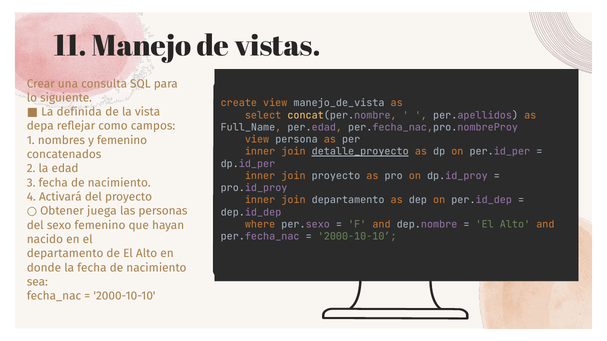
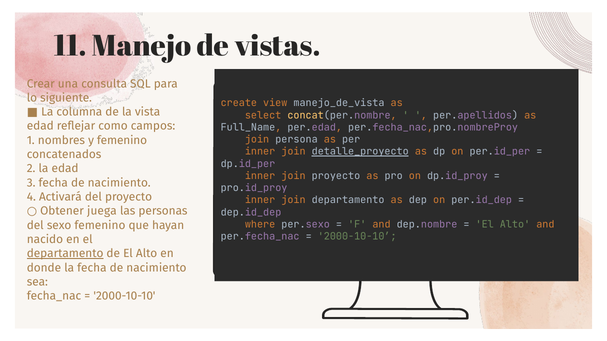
definida: definida -> columna
depa at (40, 126): depa -> edad
view at (257, 140): view -> join
departamento at (65, 254) underline: none -> present
